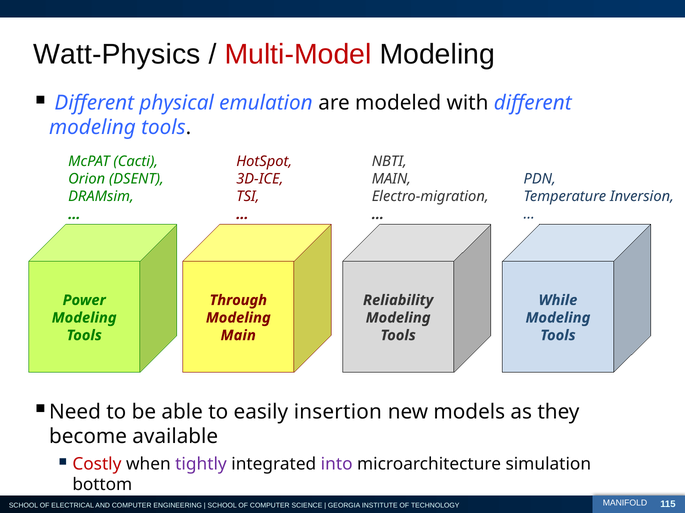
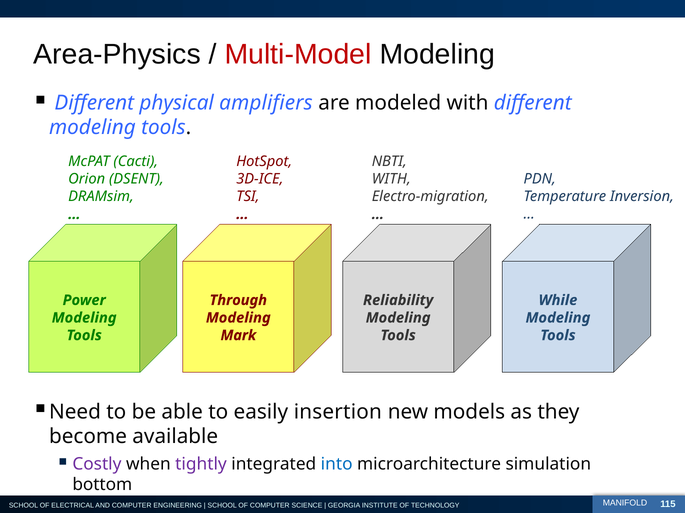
Watt-Physics: Watt-Physics -> Area-Physics
emulation: emulation -> amplifiers
MAIN at (391, 179): MAIN -> WITH
Main at (238, 336): Main -> Mark
Costly colour: red -> purple
into colour: purple -> blue
